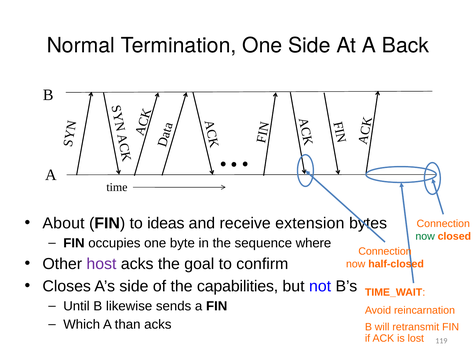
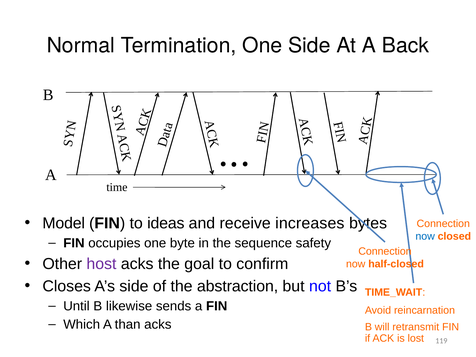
About: About -> Model
extension: extension -> increases
now at (425, 236) colour: green -> blue
where: where -> safety
capabilities: capabilities -> abstraction
